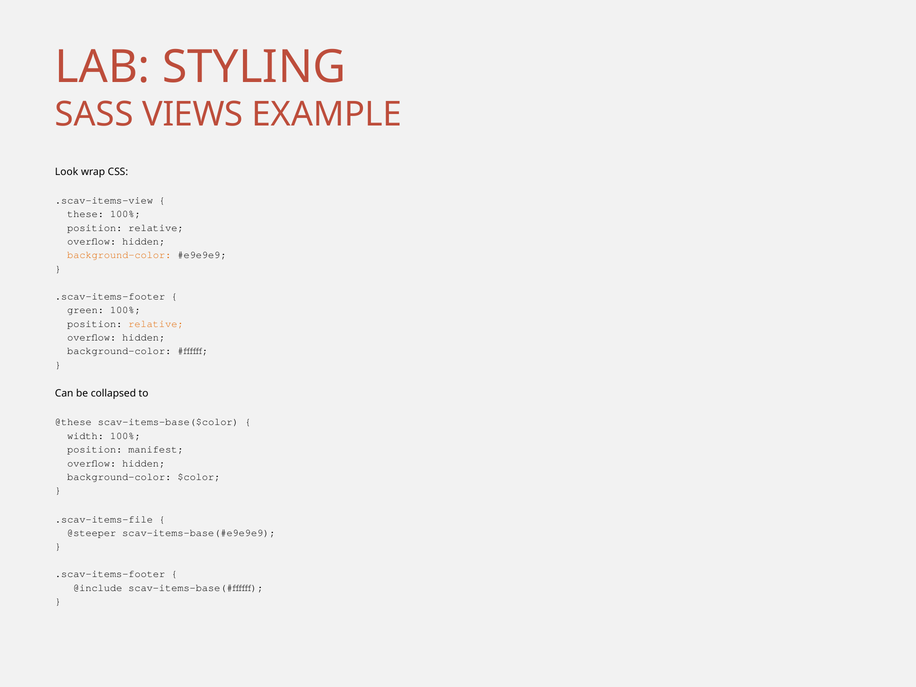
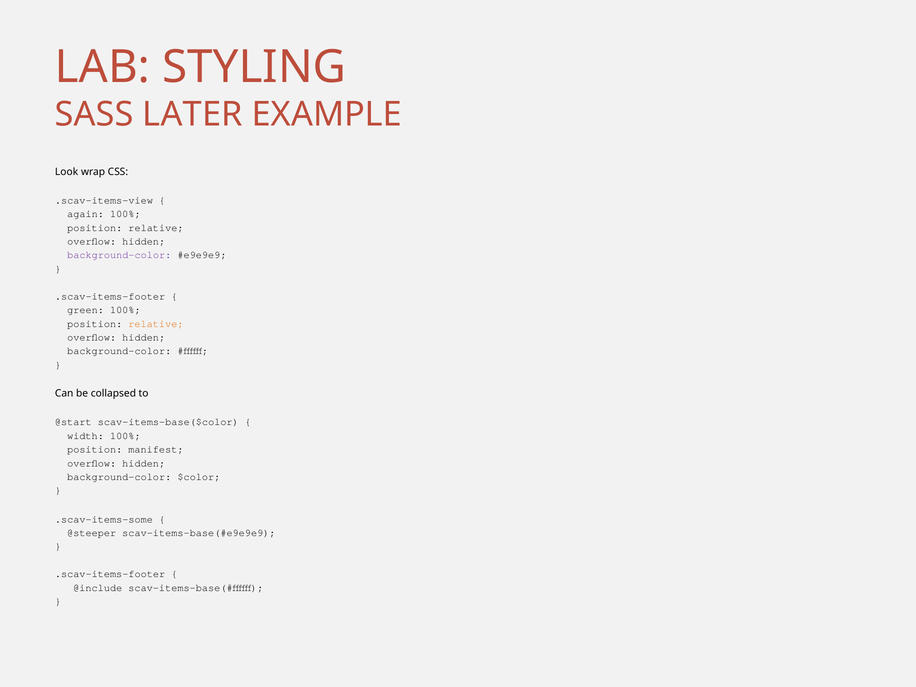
VIEWS: VIEWS -> LATER
these: these -> again
background-color at (119, 255) colour: orange -> purple
@these: @these -> @start
.scav-items-file: .scav-items-file -> .scav-items-some
